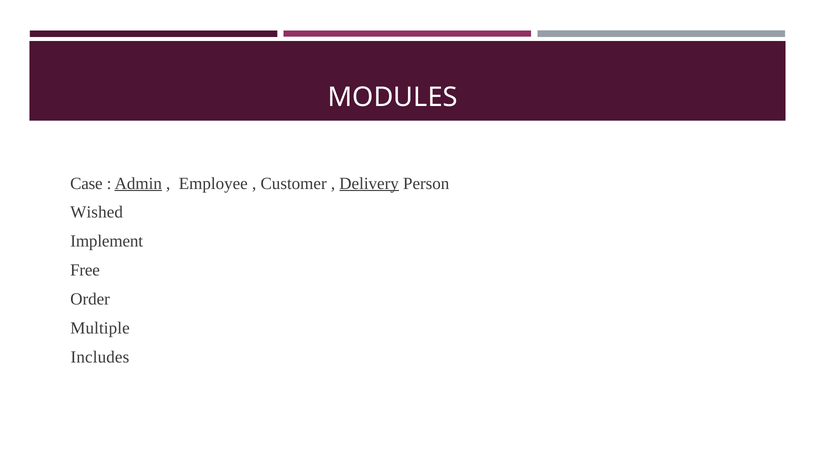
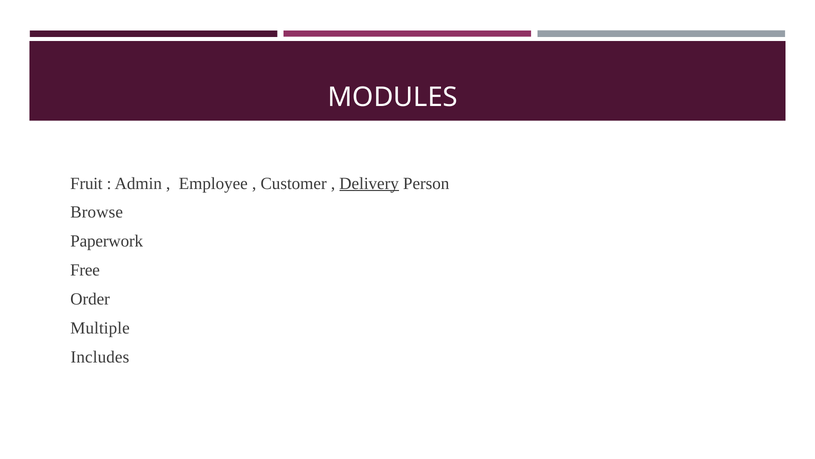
Case: Case -> Fruit
Admin underline: present -> none
Wished: Wished -> Browse
Implement: Implement -> Paperwork
